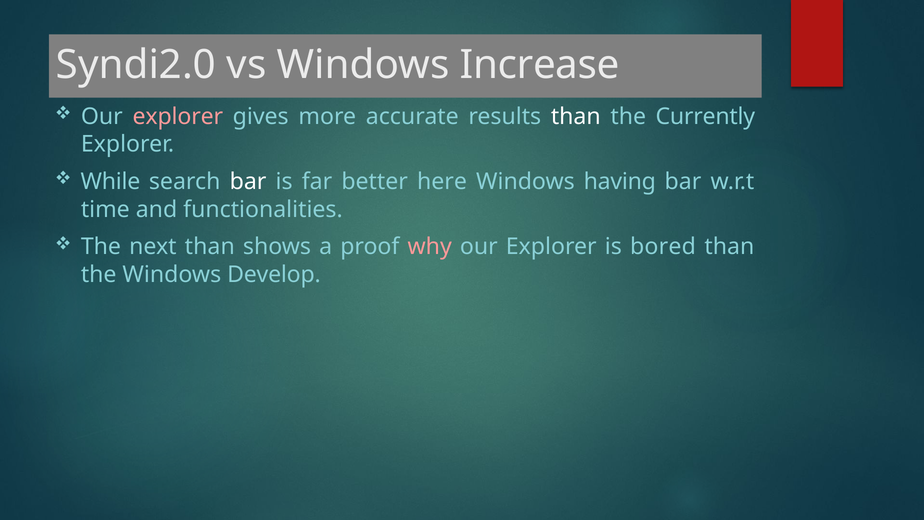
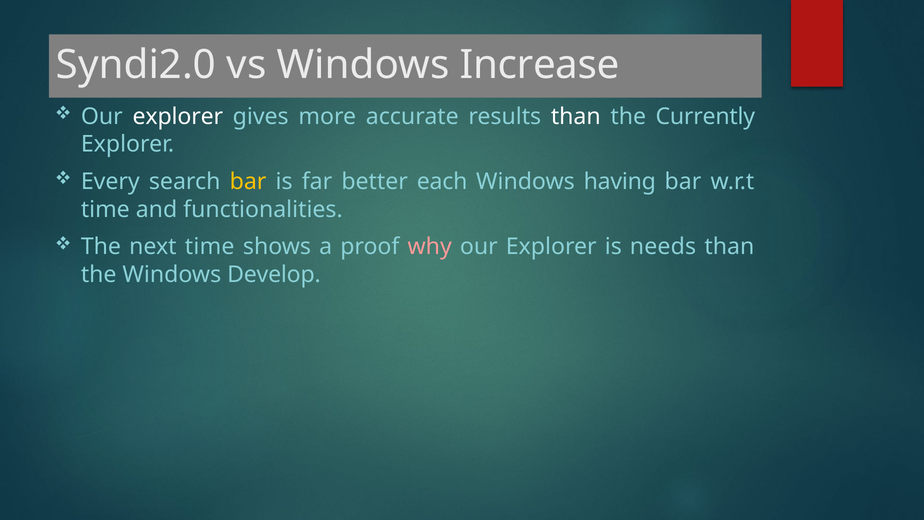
explorer at (178, 117) colour: pink -> white
While: While -> Every
bar at (248, 182) colour: white -> yellow
here: here -> each
next than: than -> time
bored: bored -> needs
